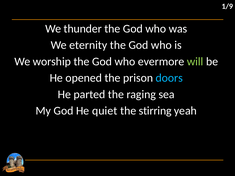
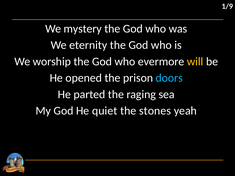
thunder: thunder -> mystery
will colour: light green -> yellow
stirring: stirring -> stones
